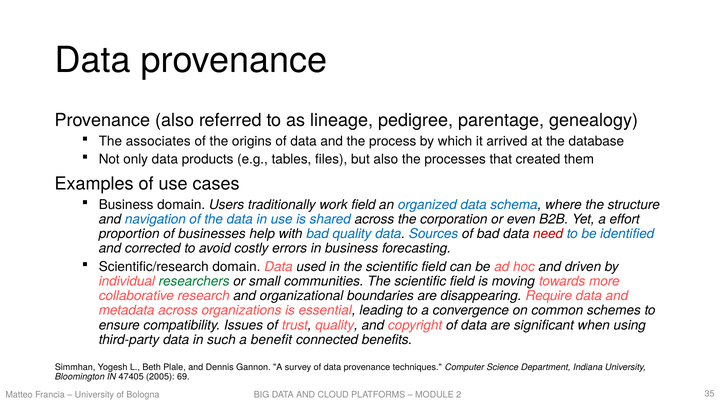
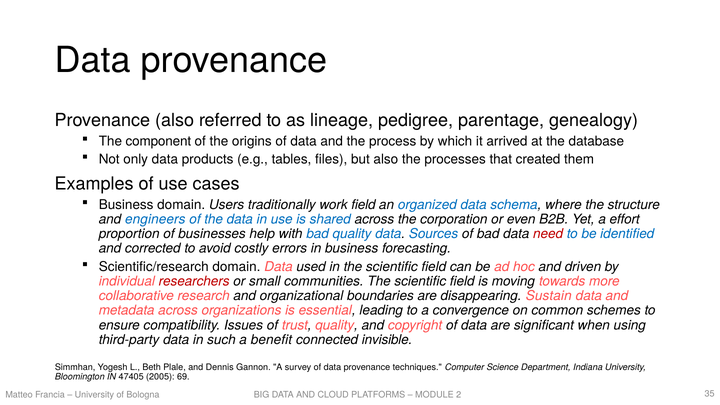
associates: associates -> component
navigation: navigation -> engineers
researchers colour: green -> red
Require: Require -> Sustain
benefits: benefits -> invisible
